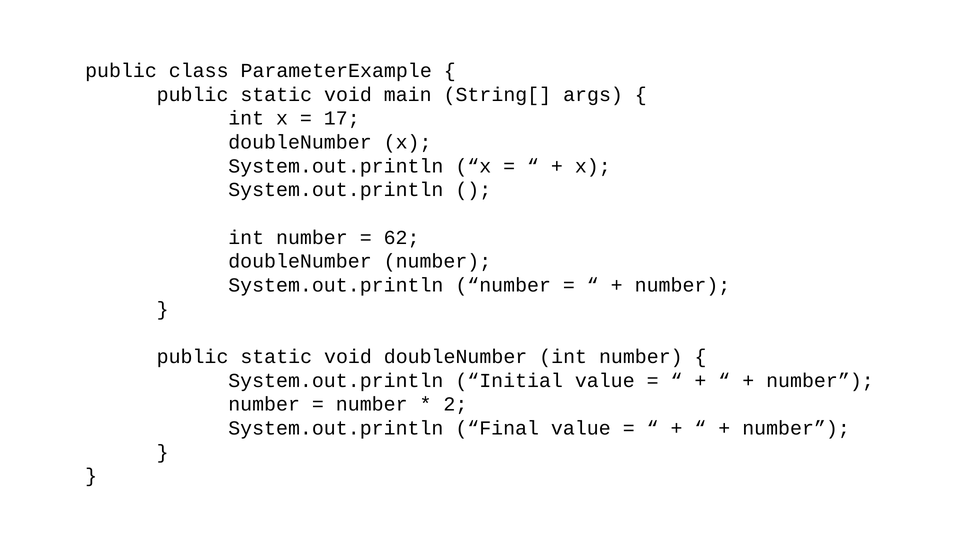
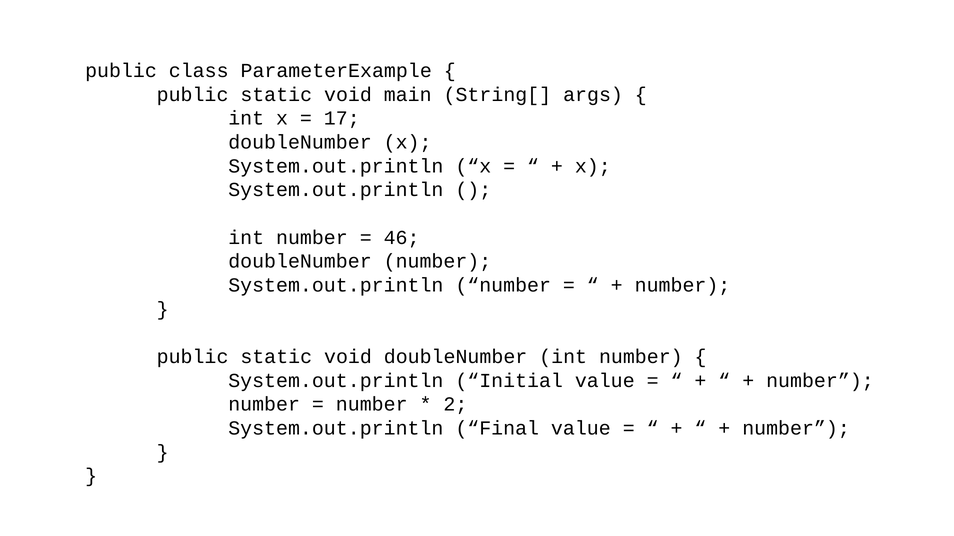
62: 62 -> 46
